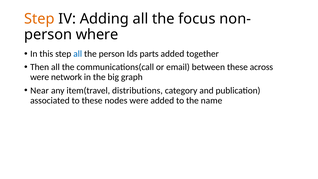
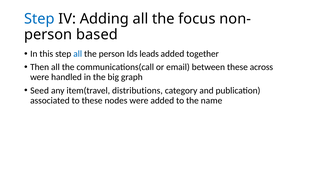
Step at (39, 19) colour: orange -> blue
where: where -> based
parts: parts -> leads
network: network -> handled
Near: Near -> Seed
